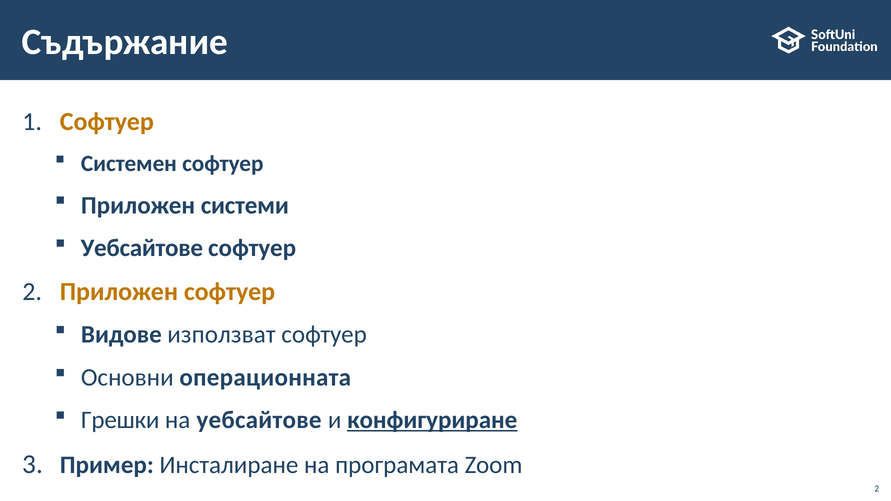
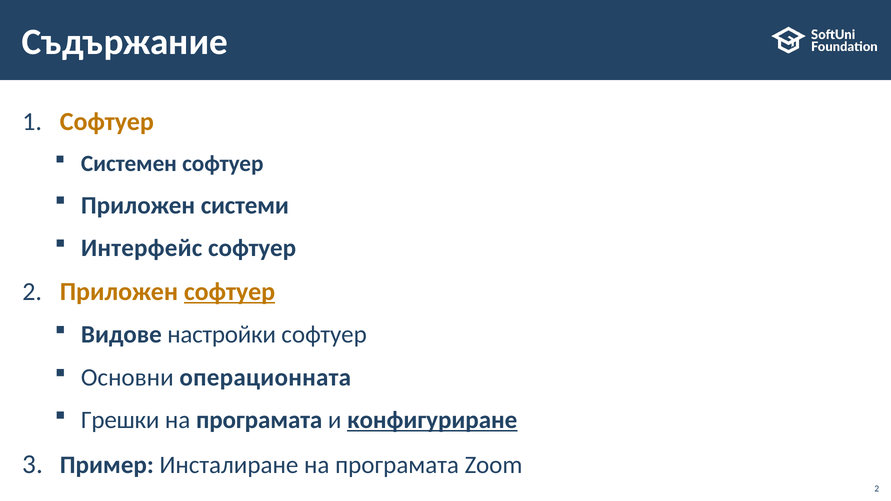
Уебсайтове at (142, 248): Уебсайтове -> Интерфейс
софтуер at (230, 292) underline: none -> present
използват: използват -> настройки
уебсайтове at (259, 420): уебсайтове -> програмата
